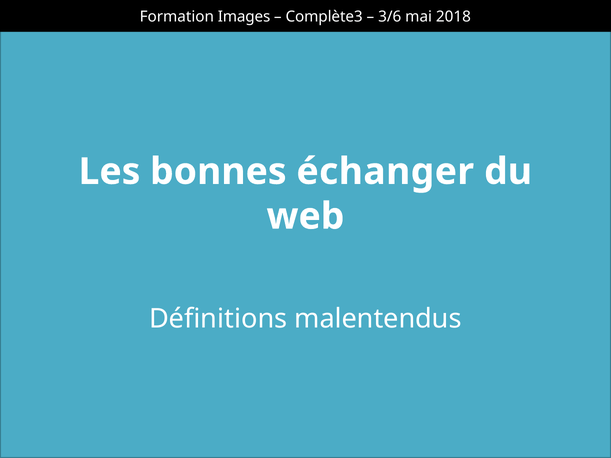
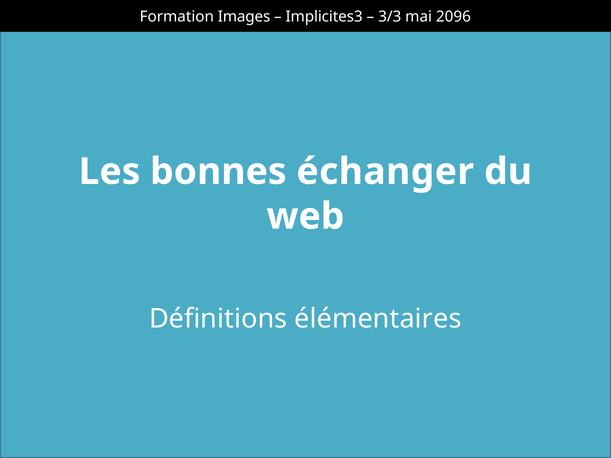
Complète3: Complète3 -> Implicites3
3/6: 3/6 -> 3/3
2018: 2018 -> 2096
malentendus: malentendus -> élémentaires
